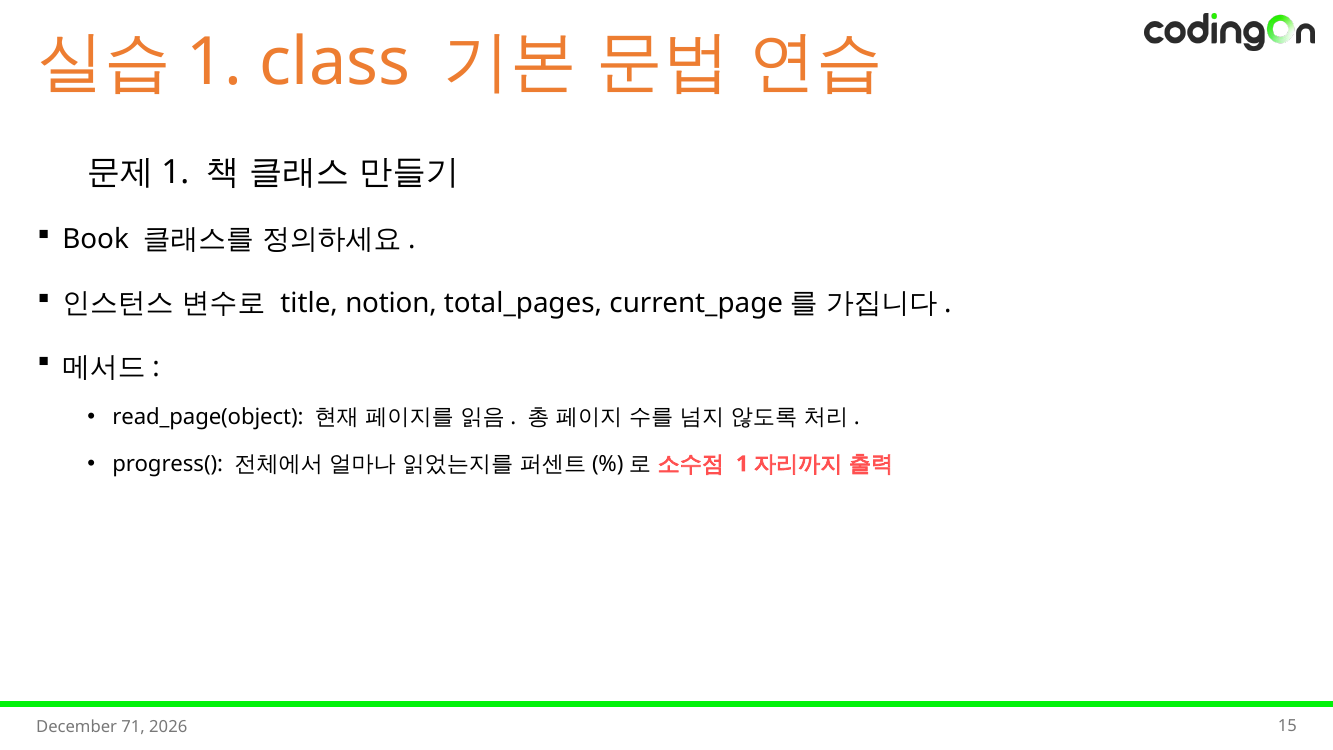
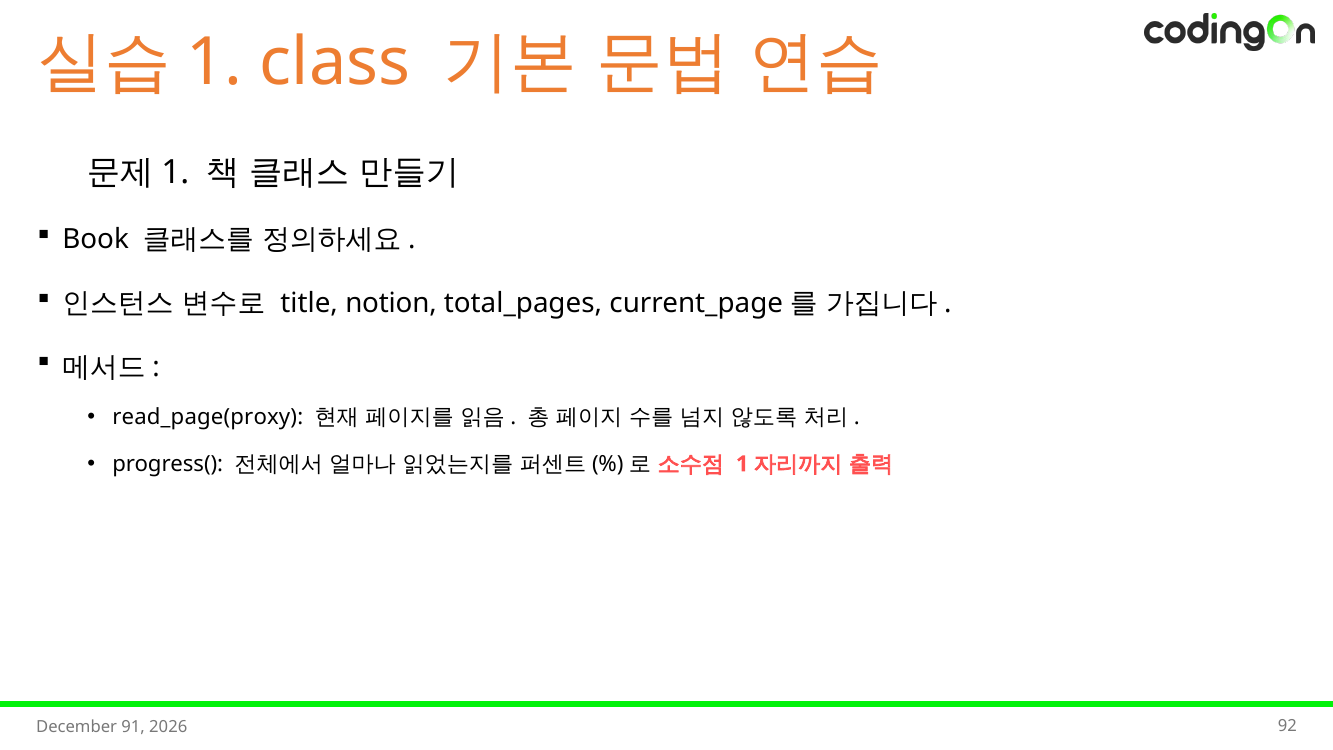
read_page(object: read_page(object -> read_page(proxy
71: 71 -> 91
15: 15 -> 92
